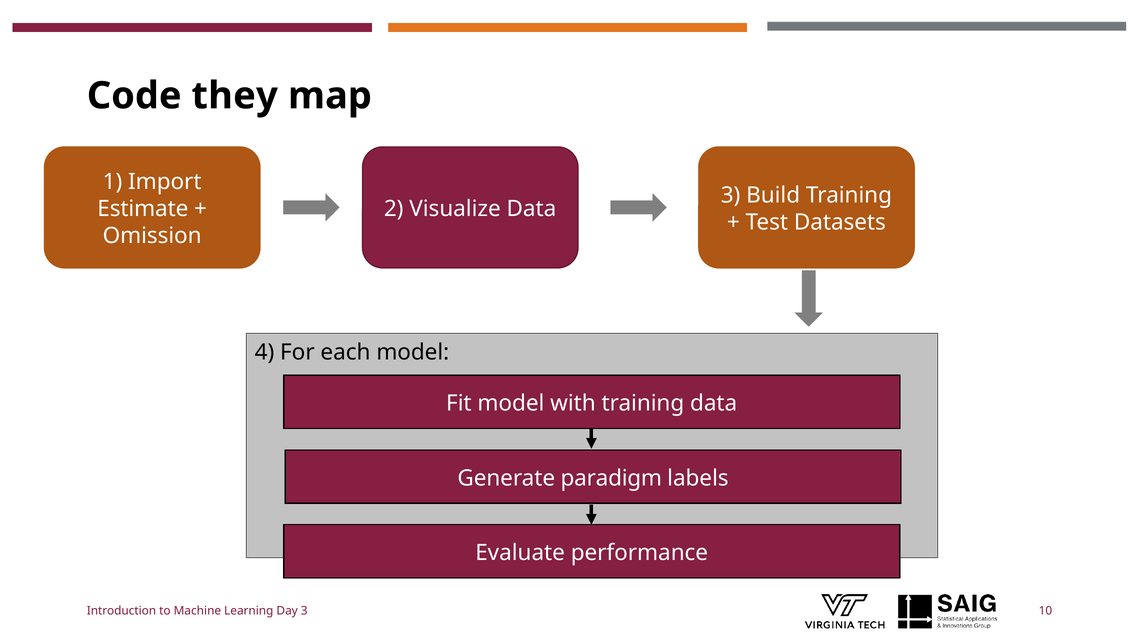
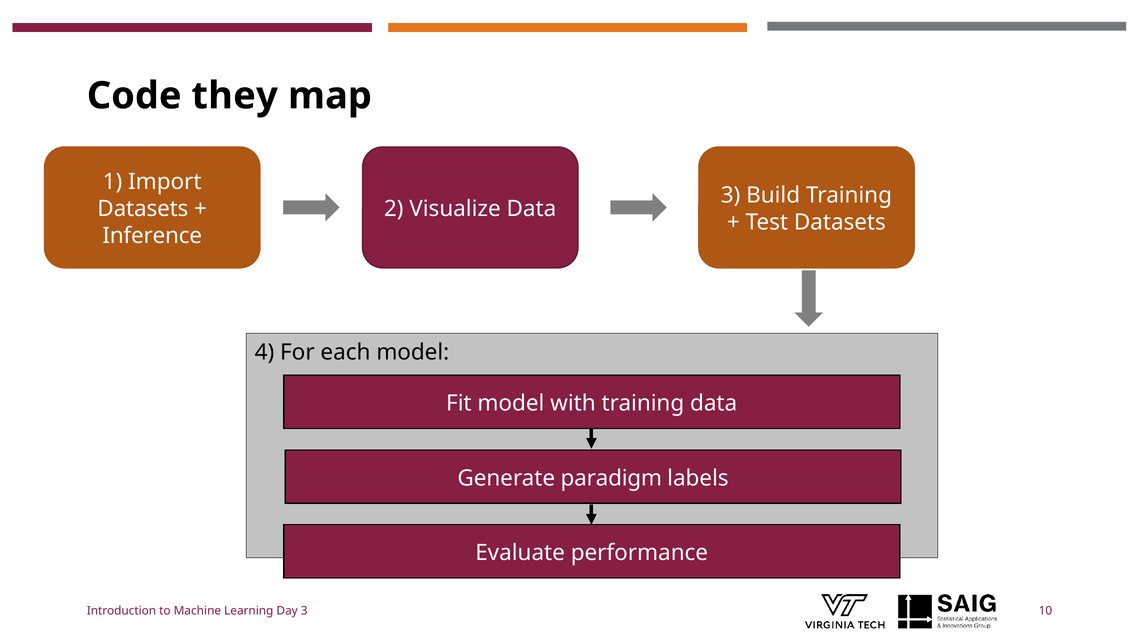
Estimate at (143, 209): Estimate -> Datasets
Omission: Omission -> Inference
